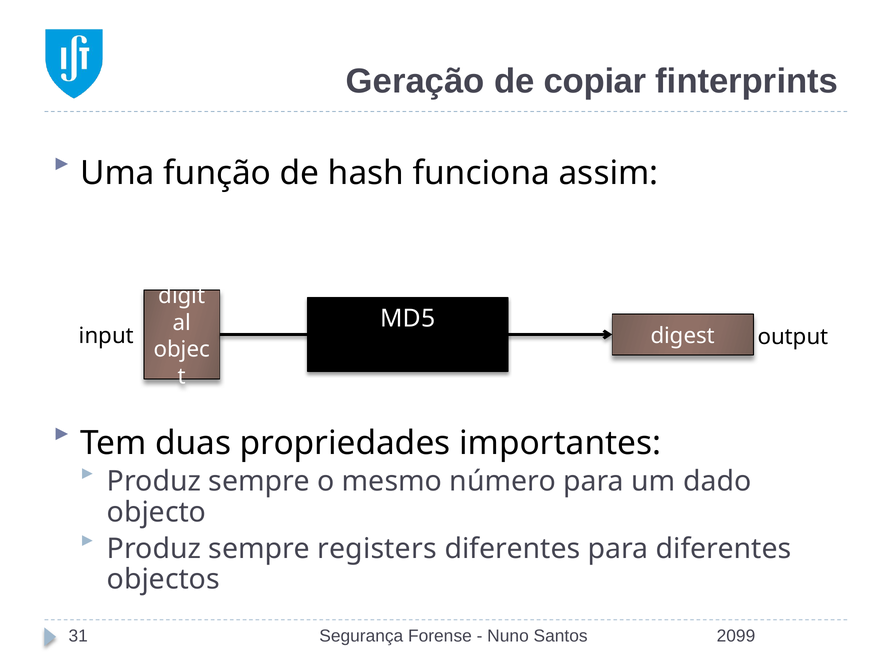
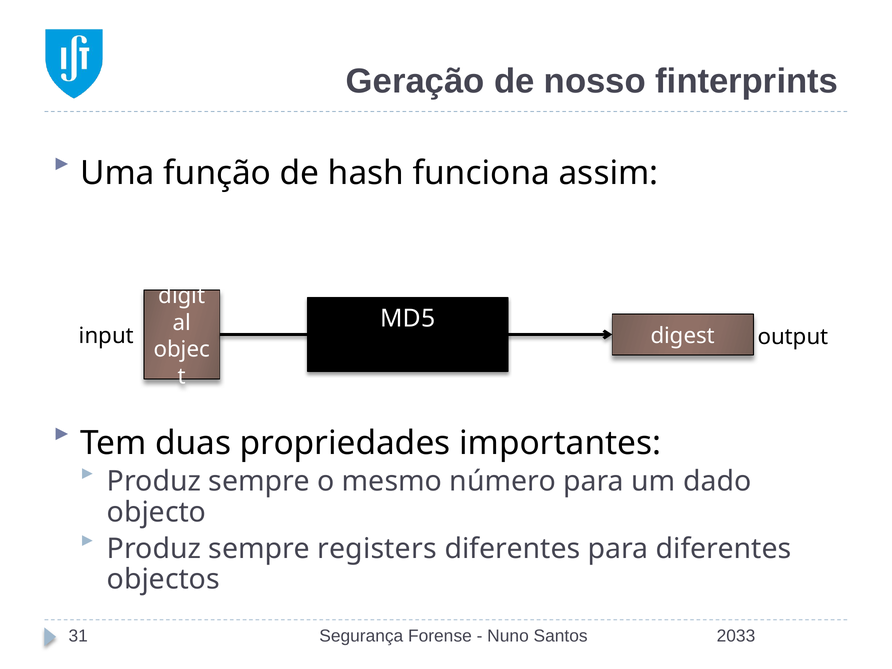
copiar: copiar -> nosso
2099: 2099 -> 2033
